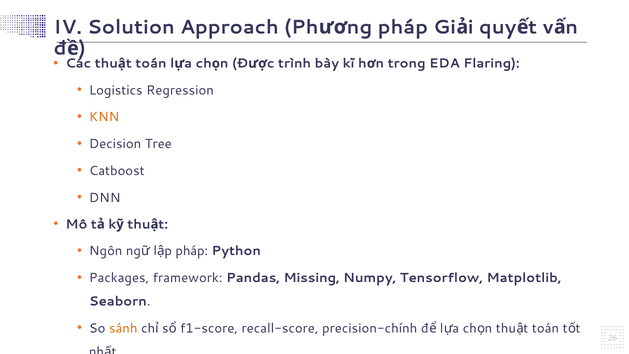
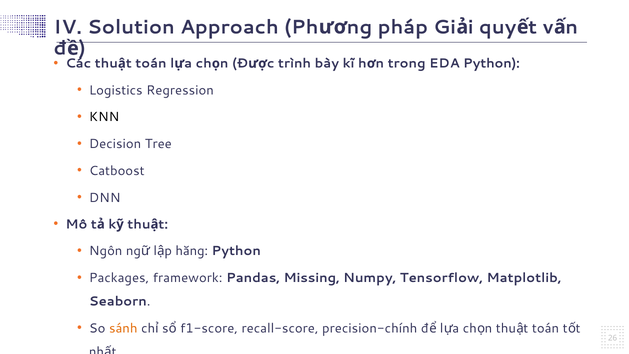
EDA Flaring: Flaring -> Python
KNN colour: orange -> black
pháp at (192, 251): pháp -> hăng
